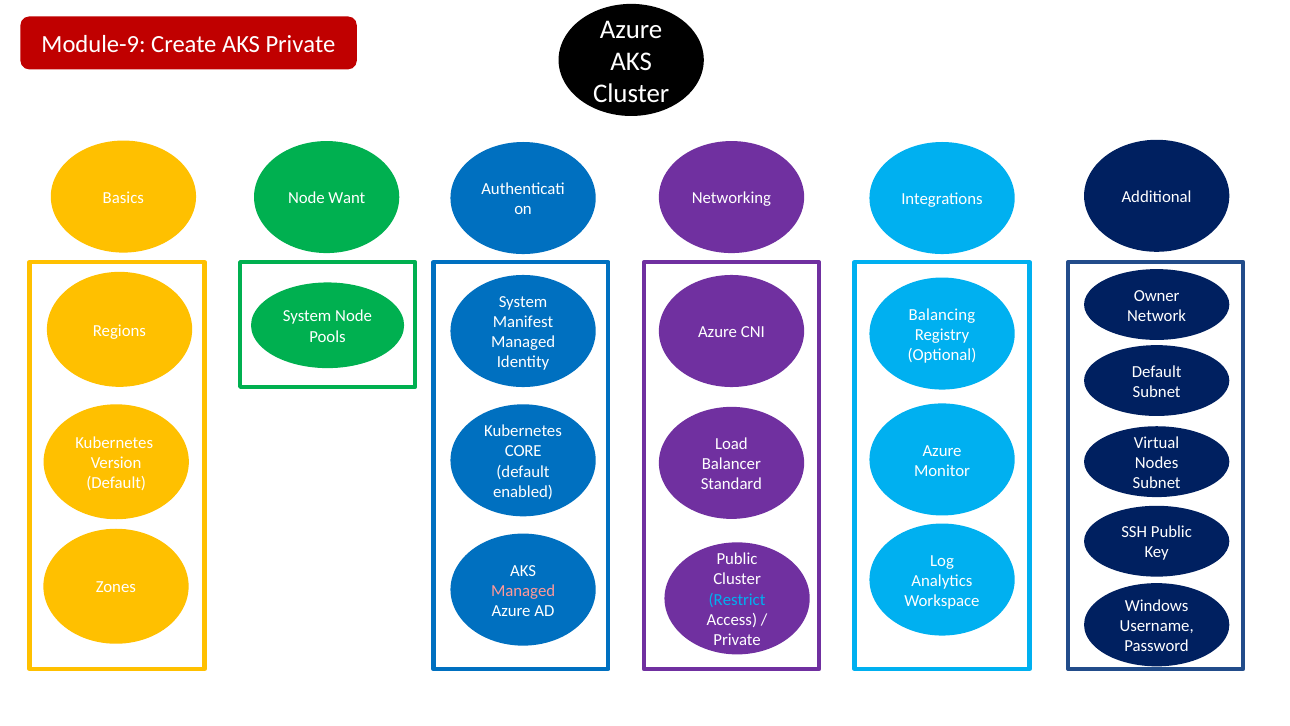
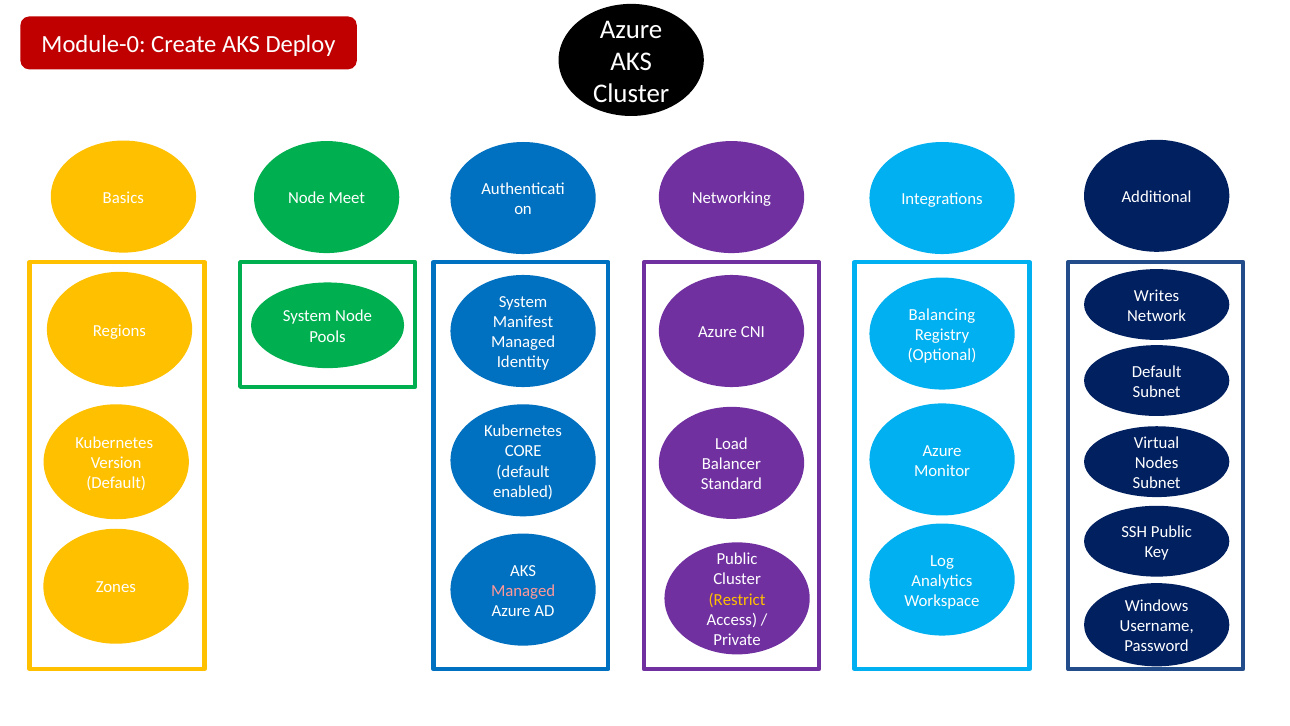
Module-9: Module-9 -> Module-0
AKS Private: Private -> Deploy
Want: Want -> Meet
Owner: Owner -> Writes
Restrict colour: light blue -> yellow
